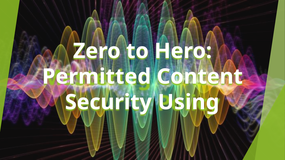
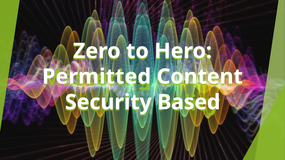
Using: Using -> Based
